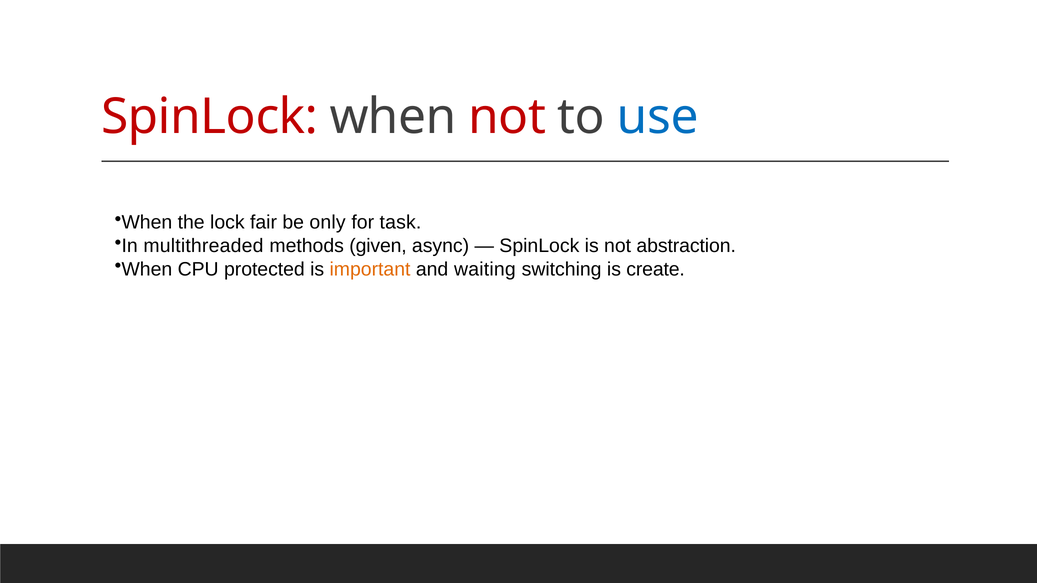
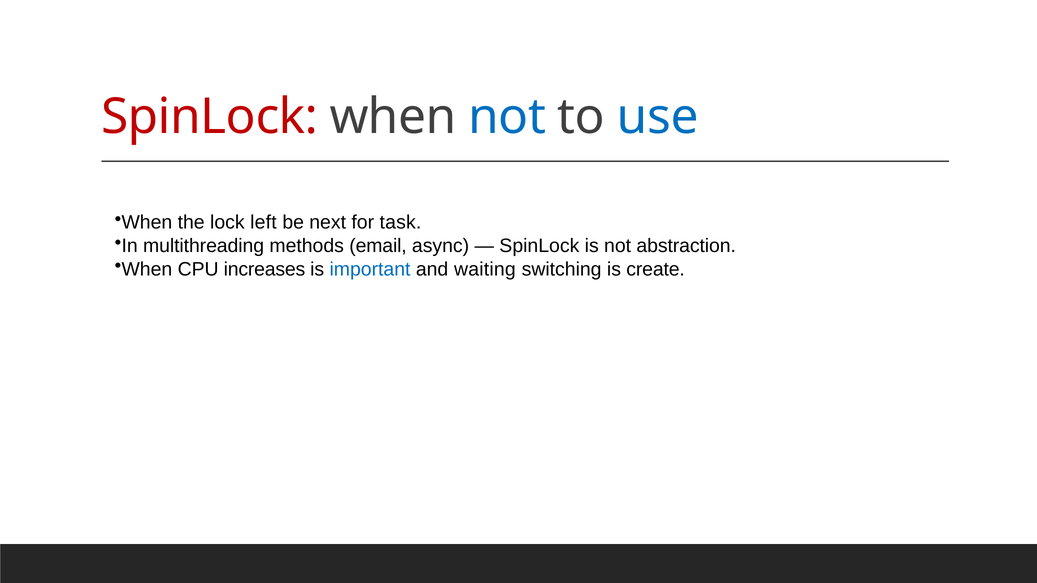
not at (507, 117) colour: red -> blue
fair: fair -> left
only: only -> next
multithreaded: multithreaded -> multithreading
given: given -> email
protected: protected -> increases
important colour: orange -> blue
